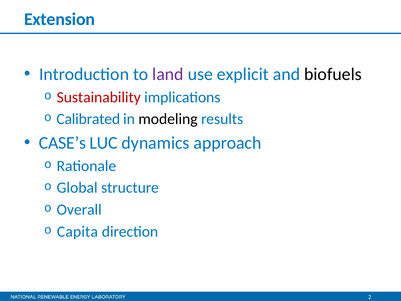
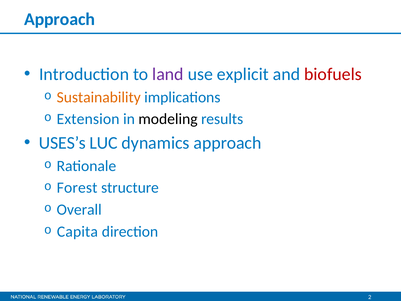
Extension at (60, 19): Extension -> Approach
biofuels colour: black -> red
Sustainability colour: red -> orange
Calibrated: Calibrated -> Extension
CASE’s: CASE’s -> USES’s
Global: Global -> Forest
